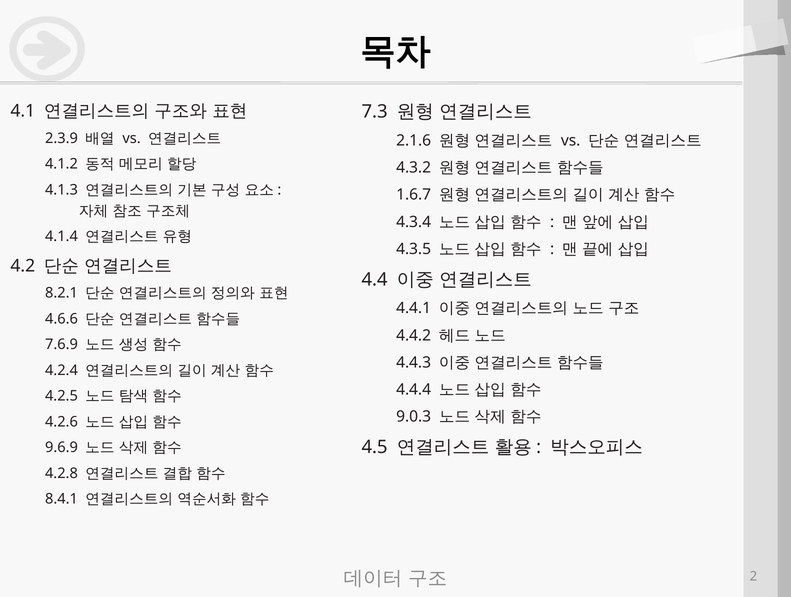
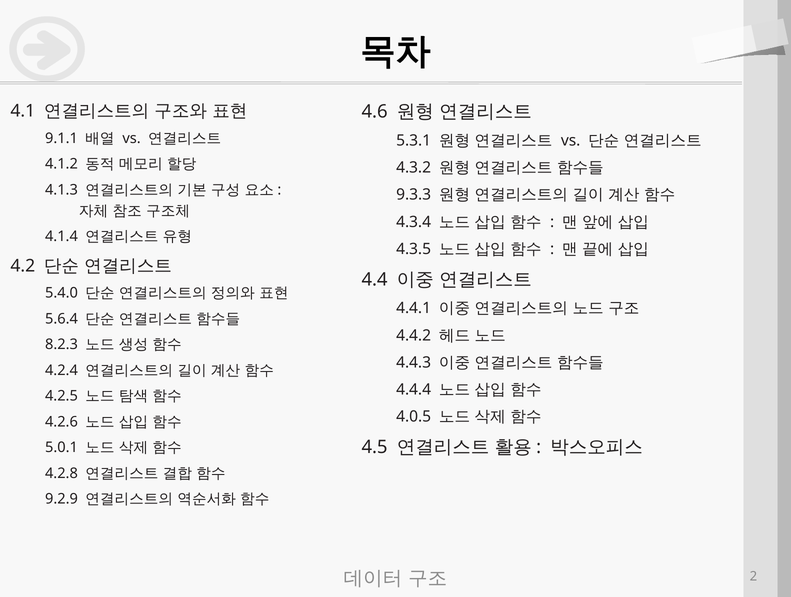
7.3: 7.3 -> 4.6
2.3.9: 2.3.9 -> 9.1.1
2.1.6: 2.1.6 -> 5.3.1
1.6.7: 1.6.7 -> 9.3.3
8.2.1: 8.2.1 -> 5.4.0
4.6.6: 4.6.6 -> 5.6.4
7.6.9: 7.6.9 -> 8.2.3
9.0.3: 9.0.3 -> 4.0.5
9.6.9: 9.6.9 -> 5.0.1
8.4.1: 8.4.1 -> 9.2.9
